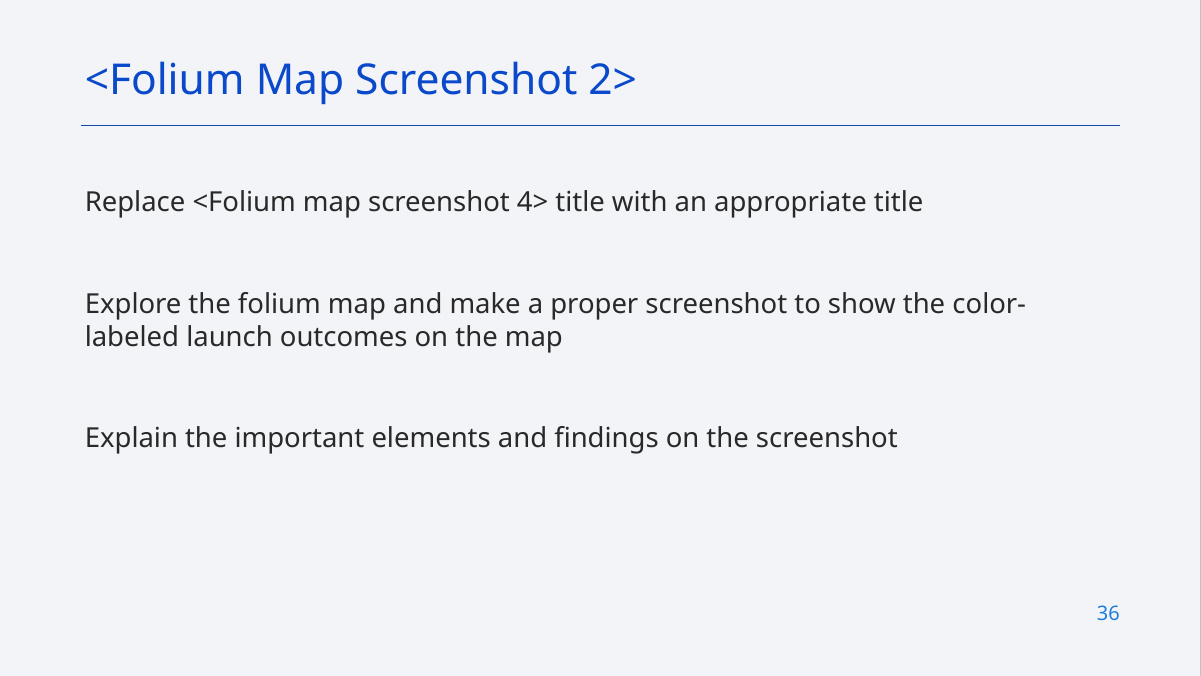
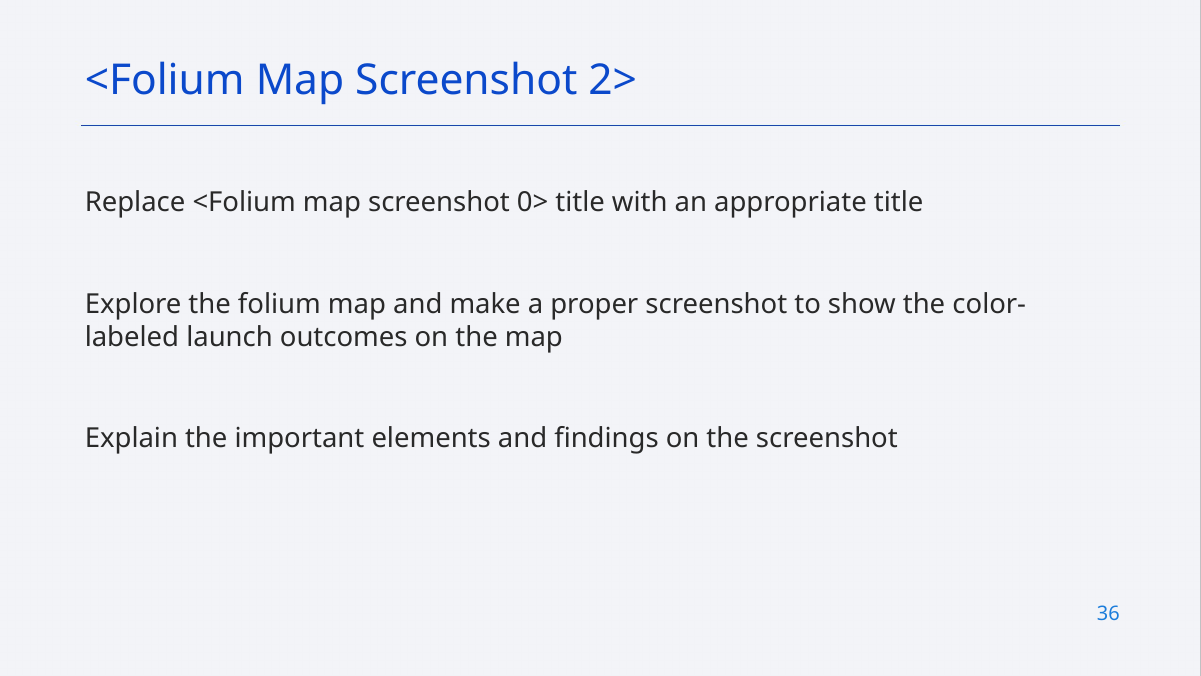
4>: 4> -> 0>
